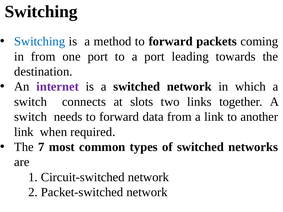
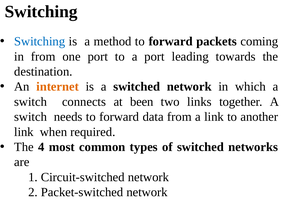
internet colour: purple -> orange
slots: slots -> been
7: 7 -> 4
